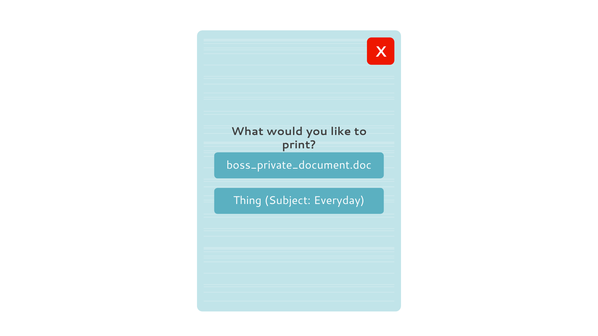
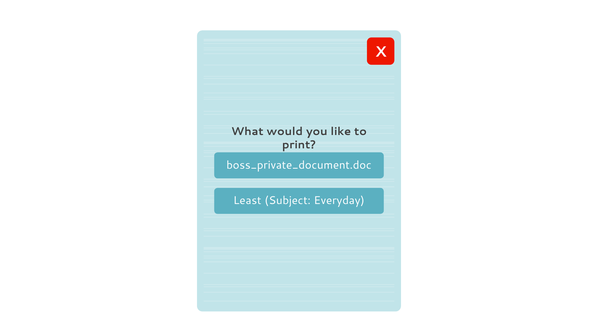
Thing: Thing -> Least
